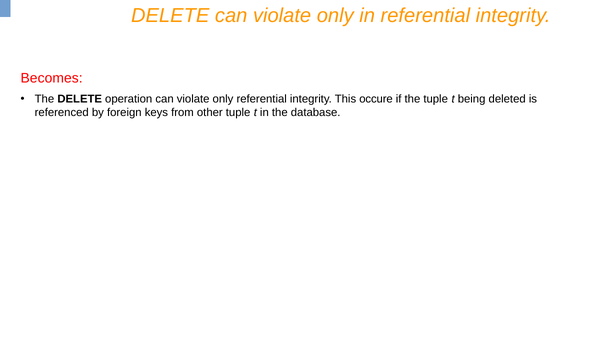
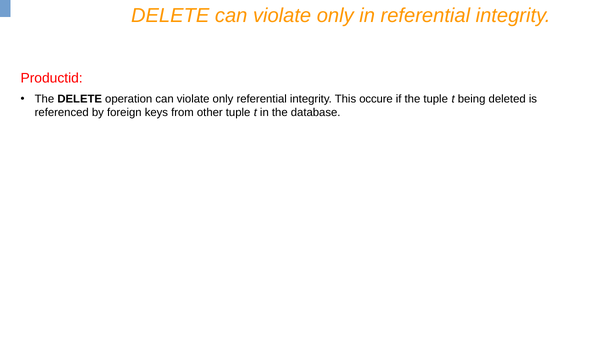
Becomes: Becomes -> Productid
